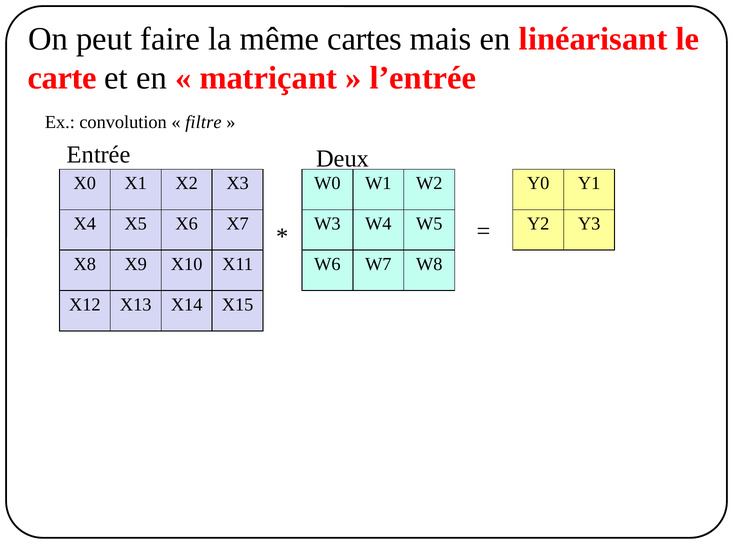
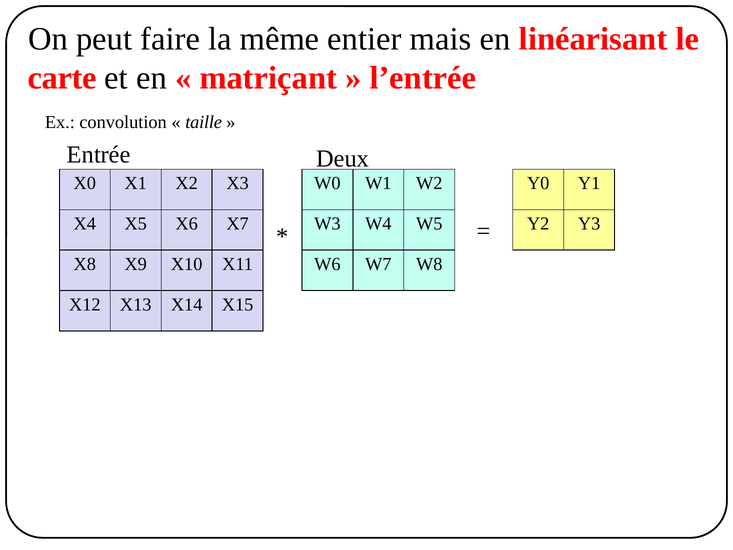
cartes: cartes -> entier
filtre: filtre -> taille
